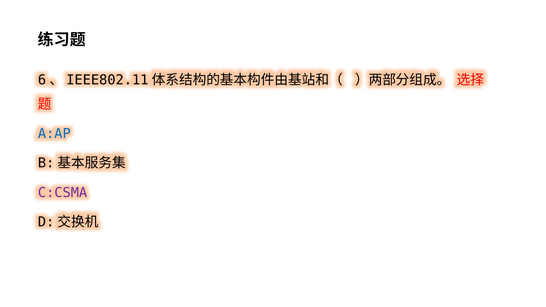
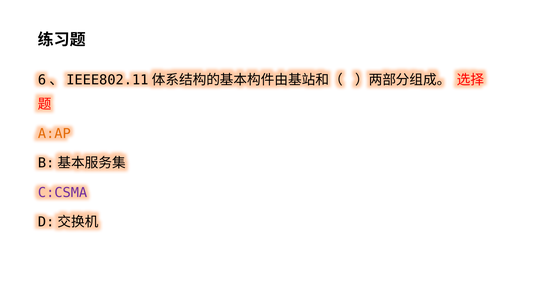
A:AP colour: blue -> orange
